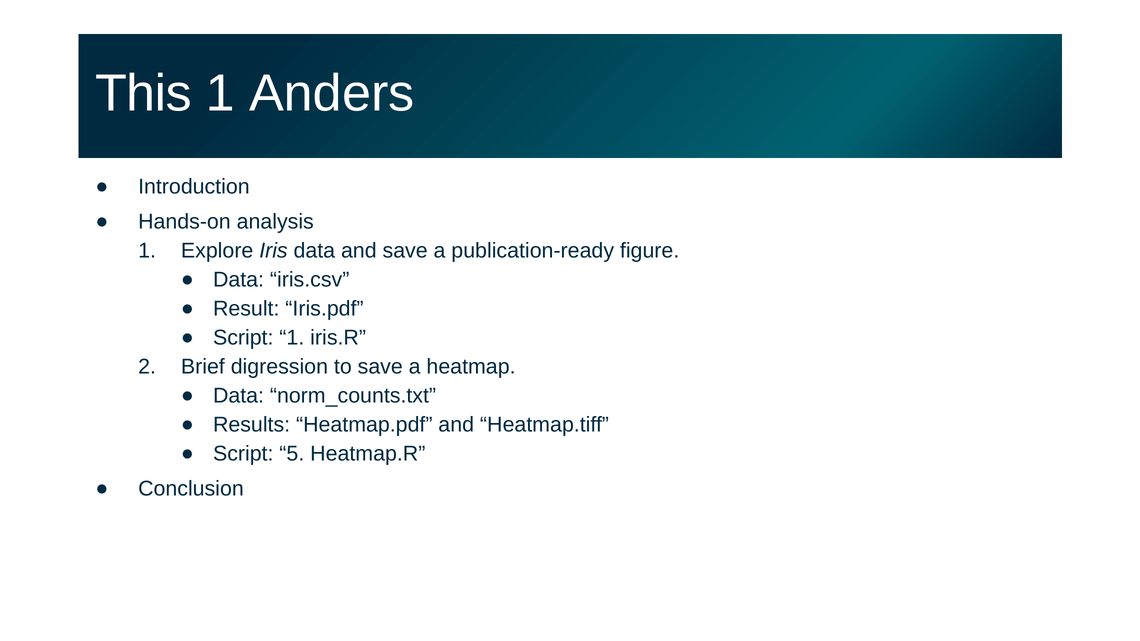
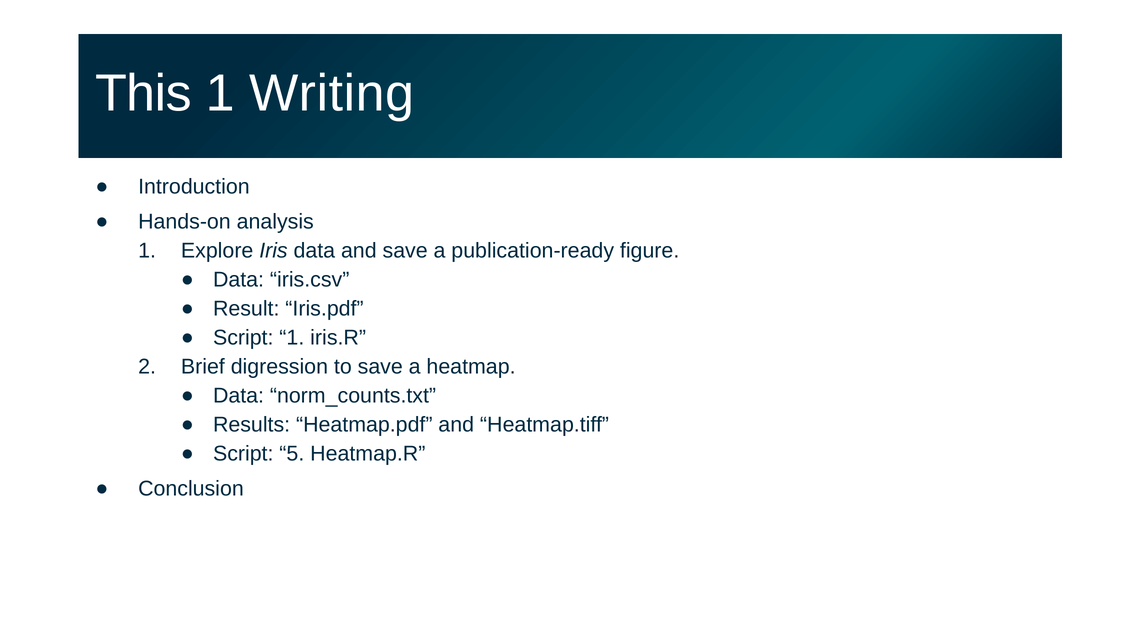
Anders: Anders -> Writing
